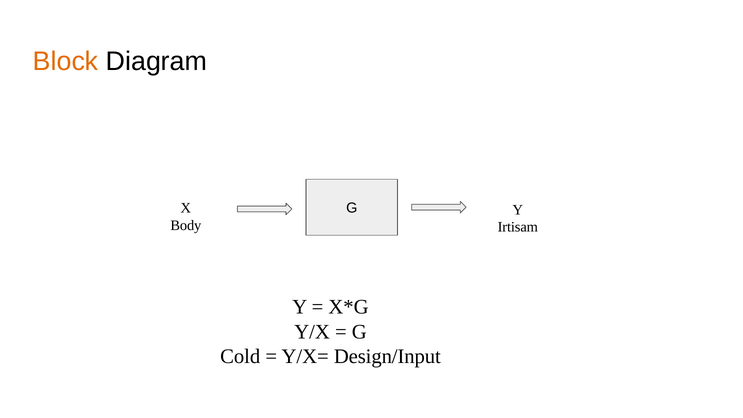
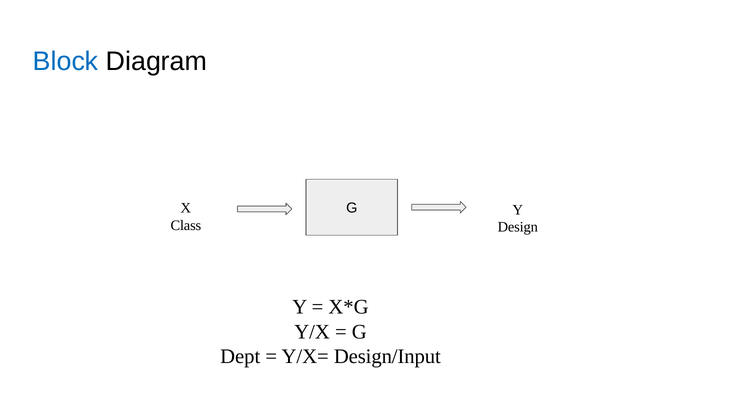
Block colour: orange -> blue
Body: Body -> Class
Irtisam: Irtisam -> Design
Cold: Cold -> Dept
